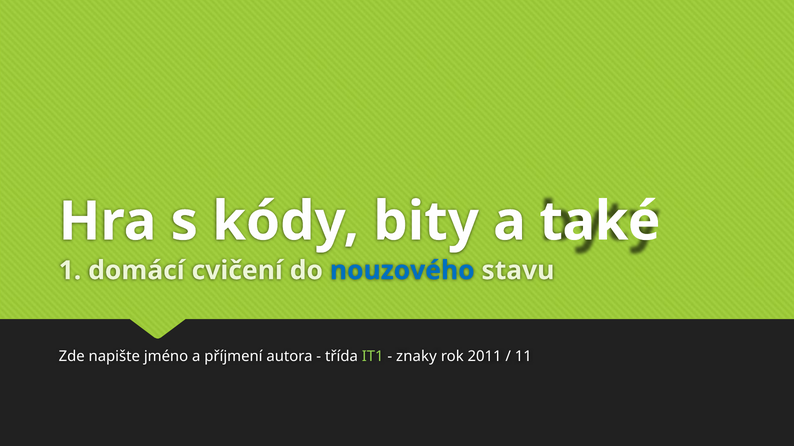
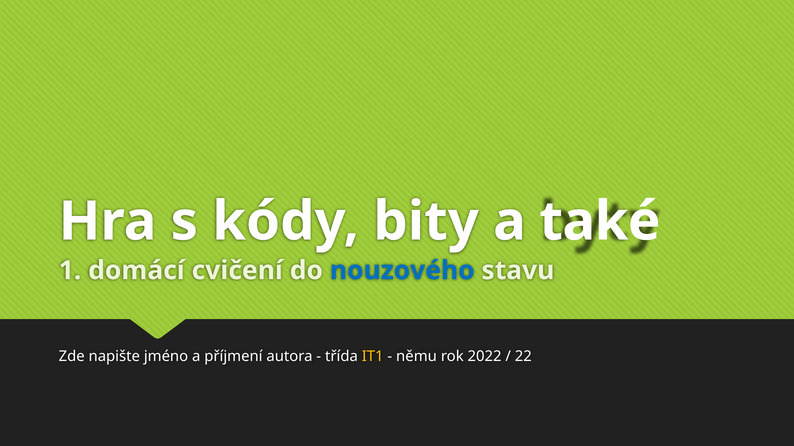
IT1 colour: light green -> yellow
znaky: znaky -> němu
2011: 2011 -> 2022
11: 11 -> 22
